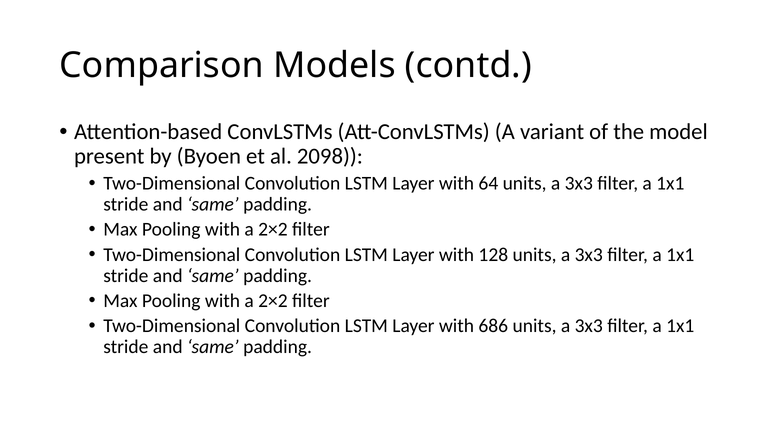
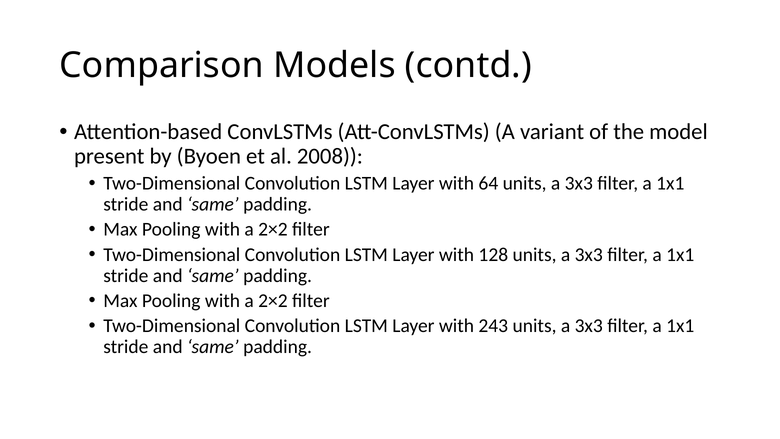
2098: 2098 -> 2008
686: 686 -> 243
